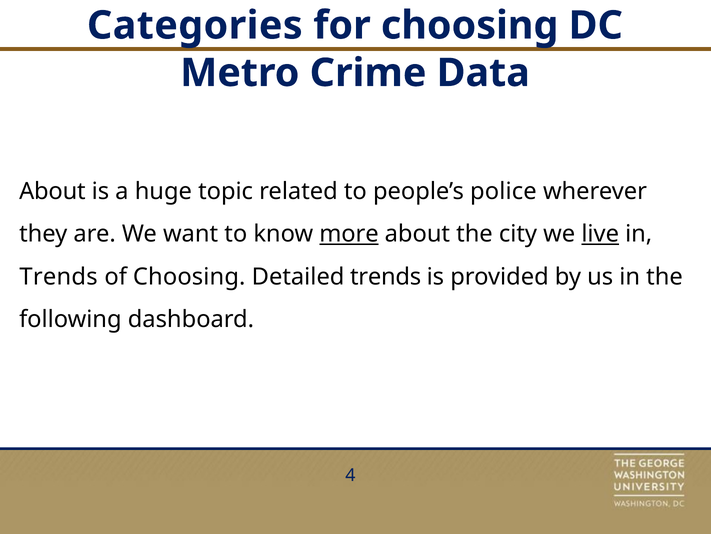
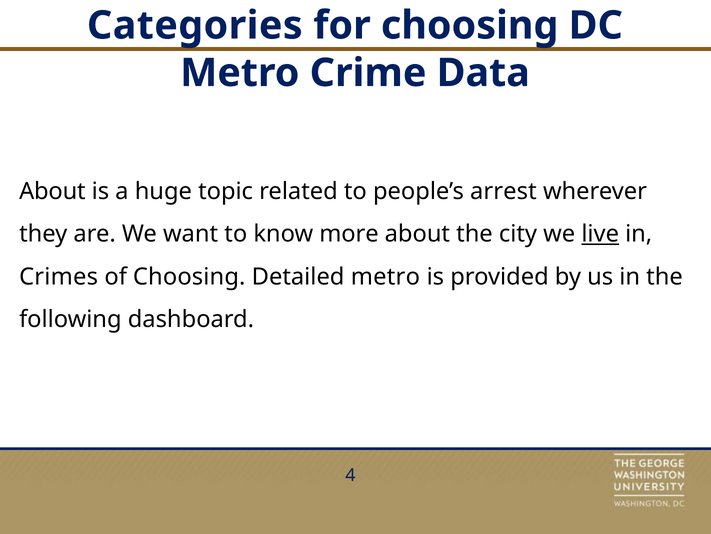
police: police -> arrest
more underline: present -> none
Trends at (59, 276): Trends -> Crimes
Detailed trends: trends -> metro
